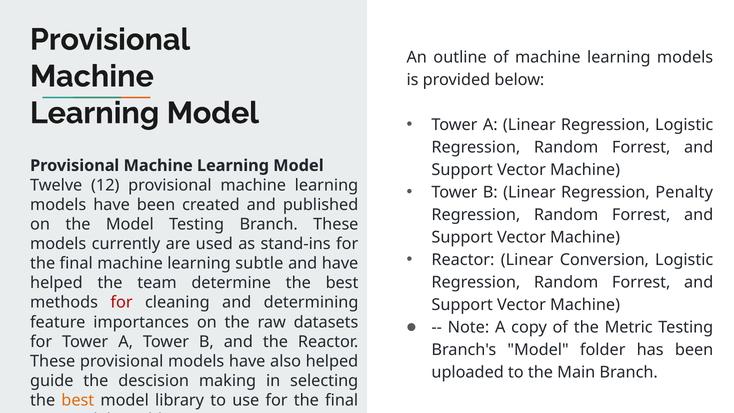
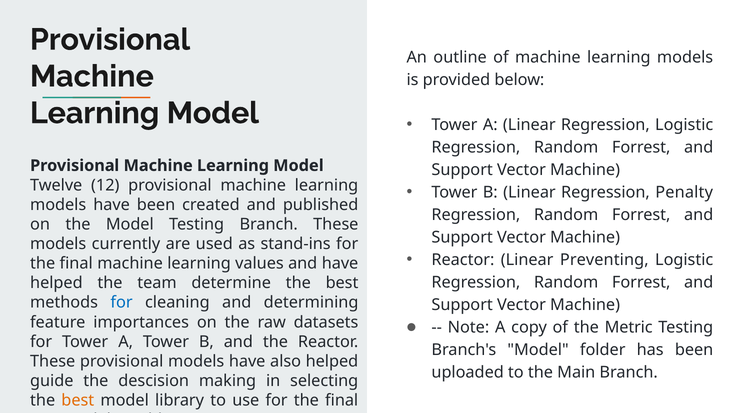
Conversion: Conversion -> Preventing
subtle: subtle -> values
for at (122, 302) colour: red -> blue
